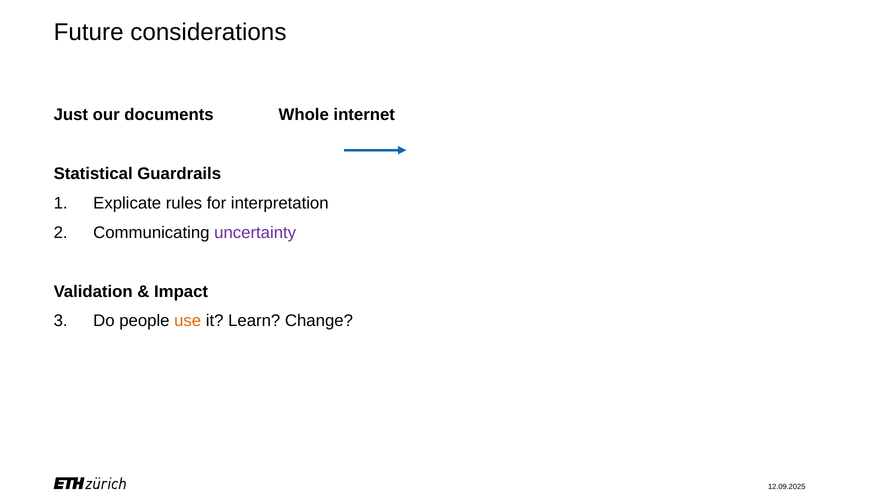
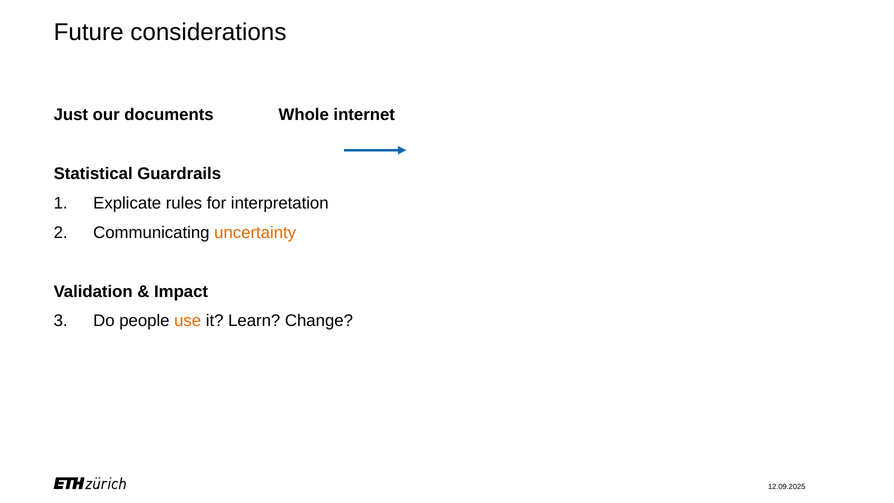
uncertainty colour: purple -> orange
